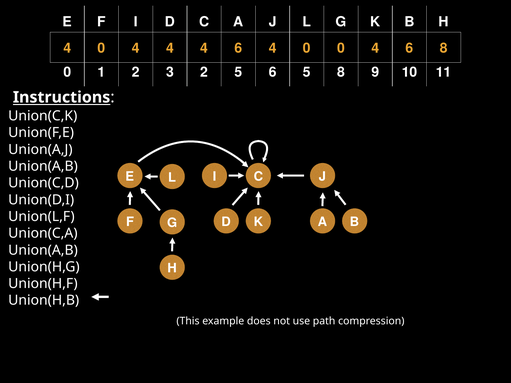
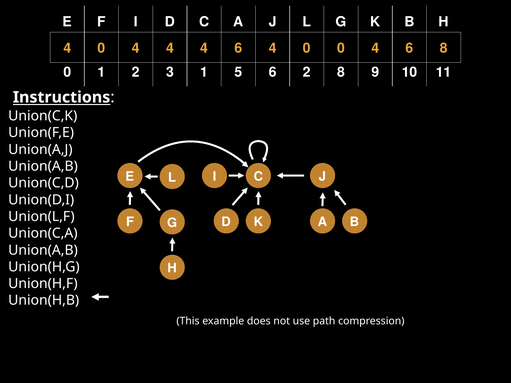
3 2: 2 -> 1
6 5: 5 -> 2
